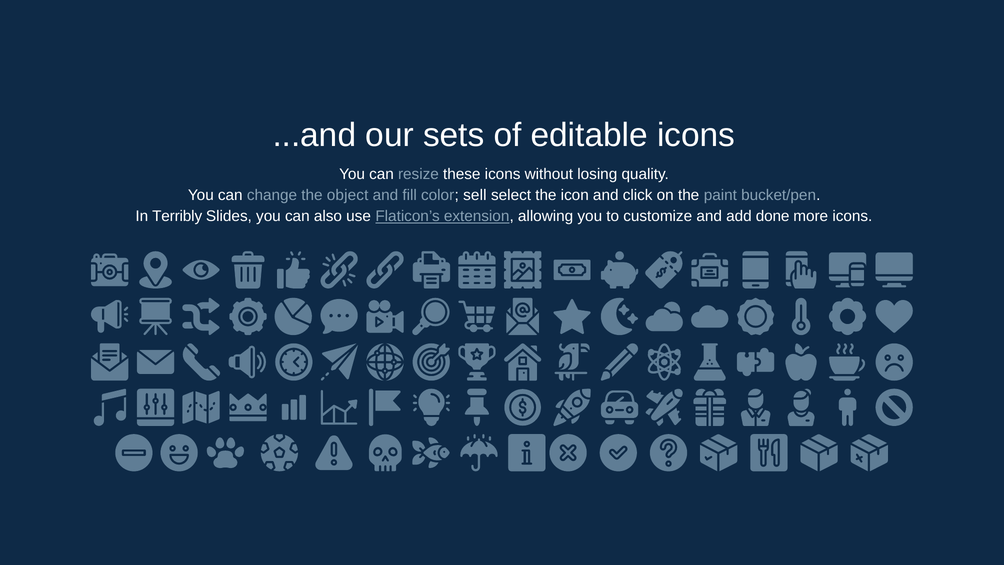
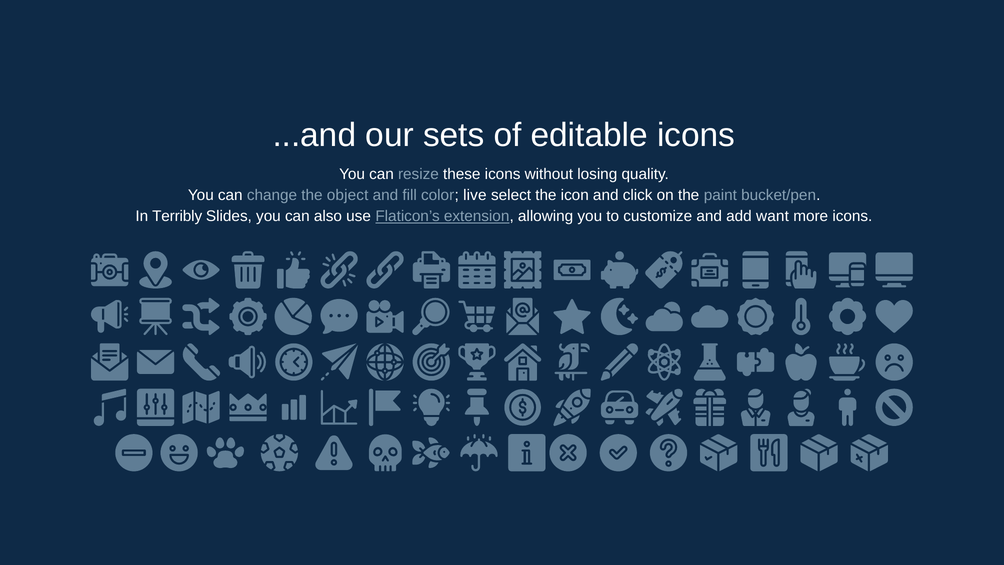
sell: sell -> live
done: done -> want
